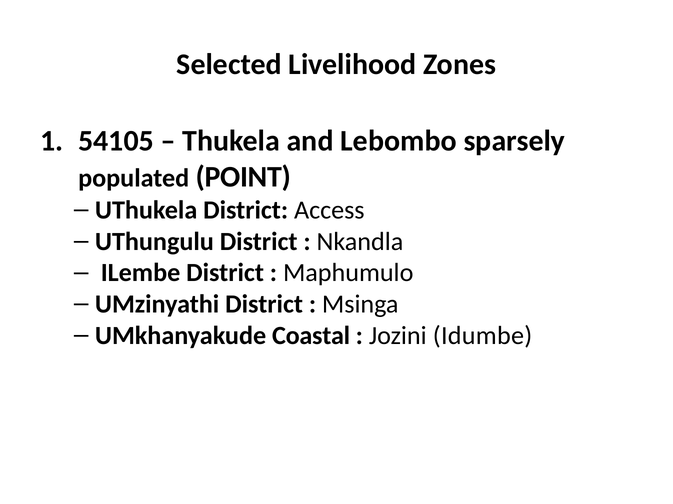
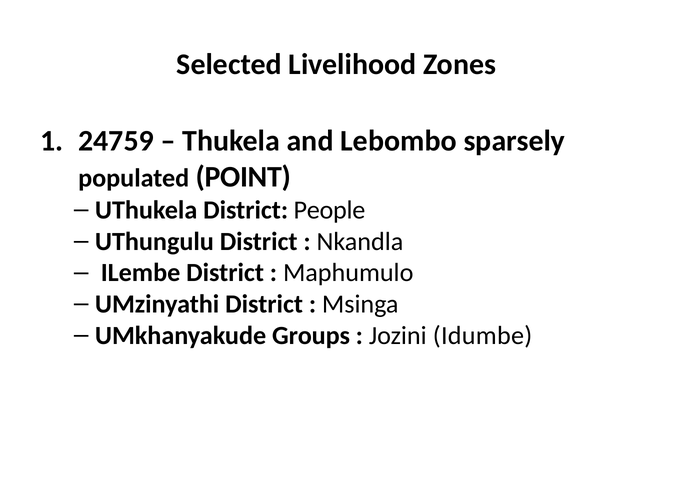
54105: 54105 -> 24759
Access: Access -> People
Coastal: Coastal -> Groups
